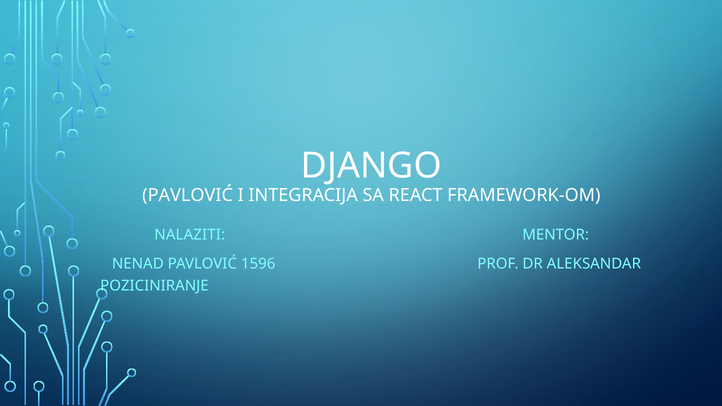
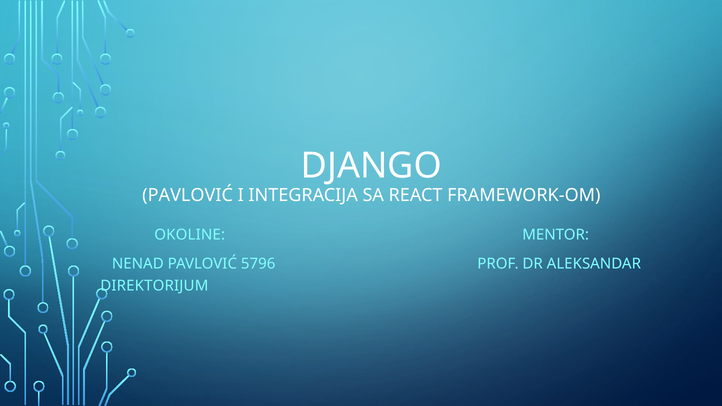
NALAZITI: NALAZITI -> OKOLINE
1596: 1596 -> 5796
POZICINIRANJE: POZICINIRANJE -> DIREKTORIJUM
